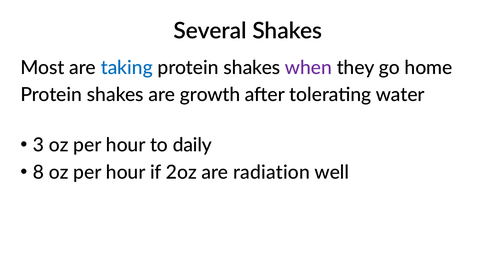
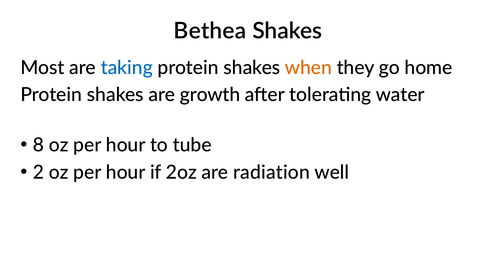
Several: Several -> Bethea
when colour: purple -> orange
3: 3 -> 8
daily: daily -> tube
8: 8 -> 2
